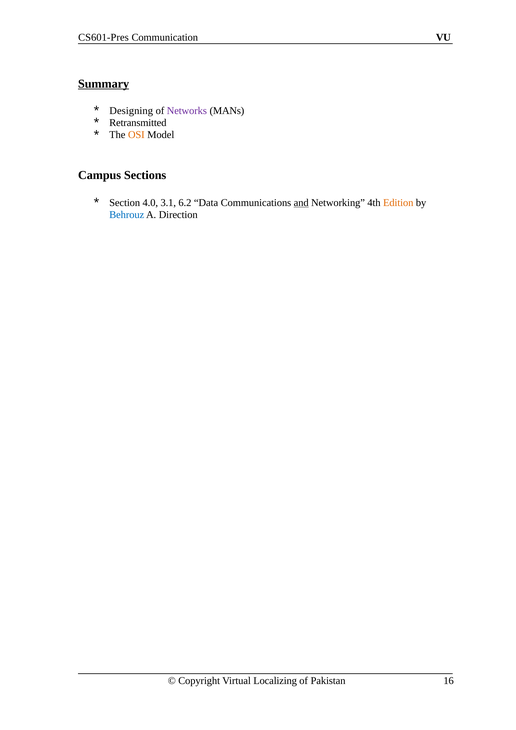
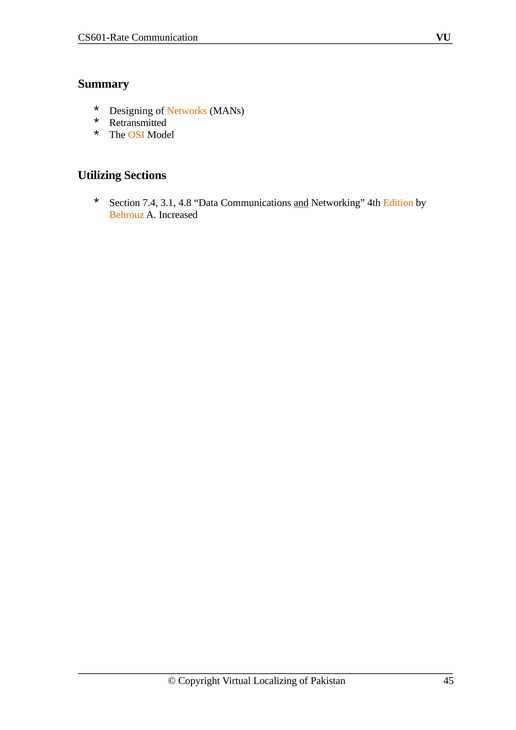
CS601-Pres: CS601-Pres -> CS601-Rate
Summary underline: present -> none
Networks colour: purple -> orange
Campus: Campus -> Utilizing
4.0: 4.0 -> 7.4
6.2: 6.2 -> 4.8
Behrouz colour: blue -> orange
Direction: Direction -> Increased
16: 16 -> 45
